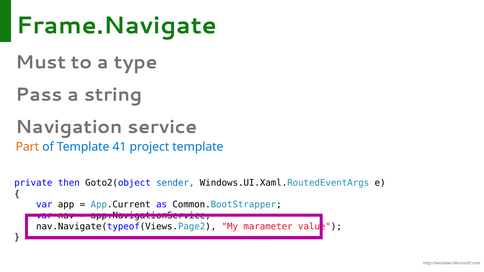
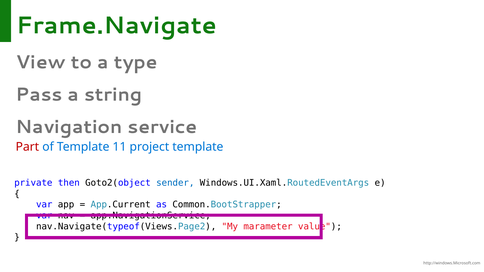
Must: Must -> View
Part colour: orange -> red
41: 41 -> 11
